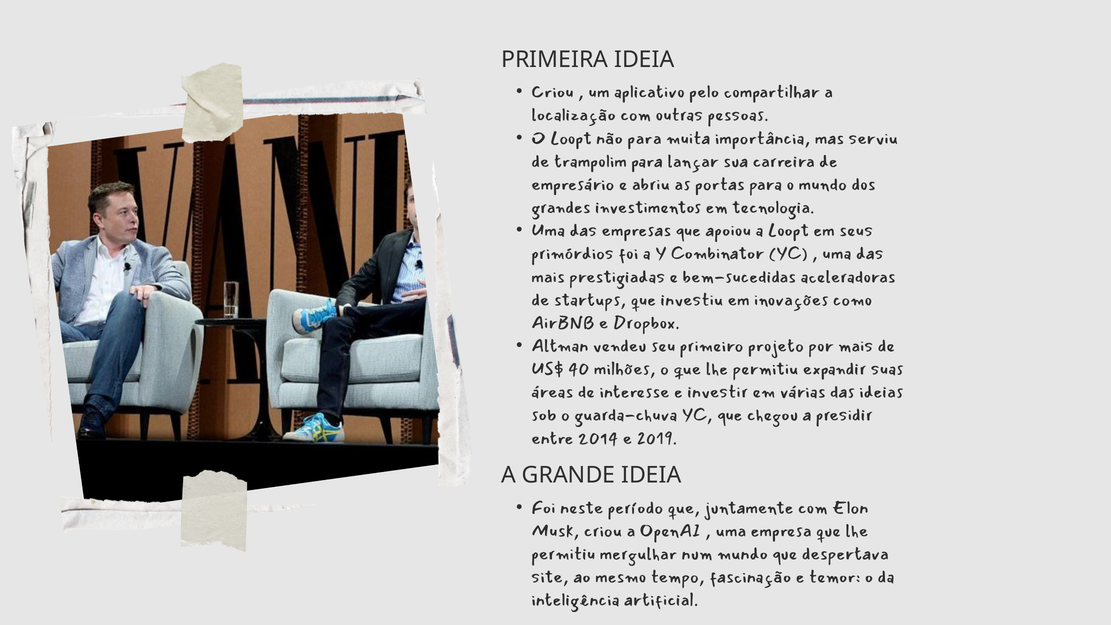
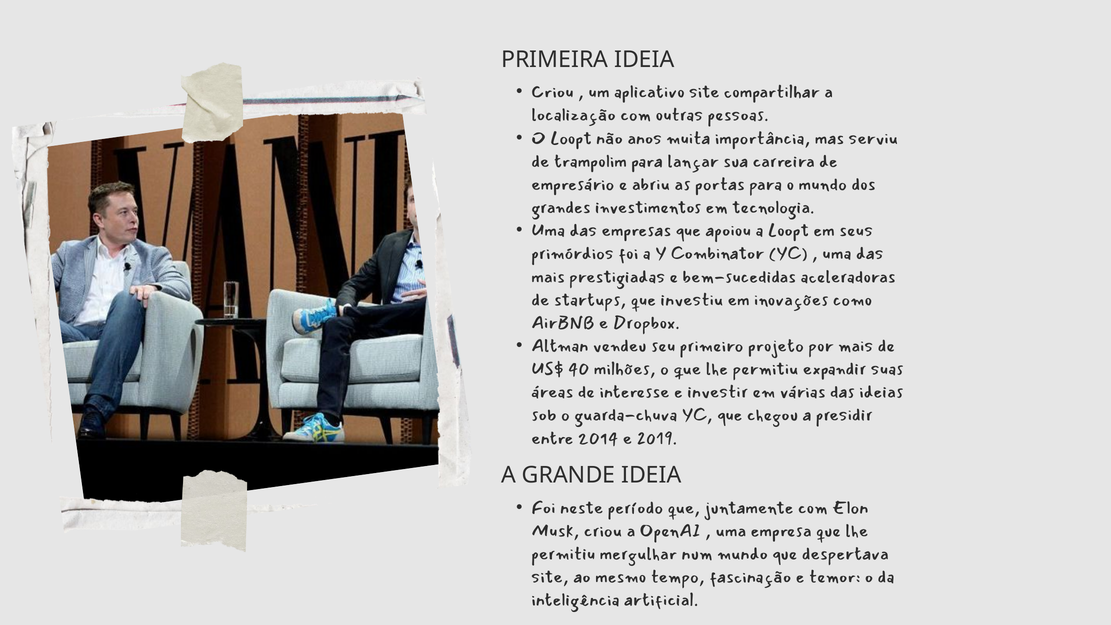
aplicativo pelo: pelo -> site
não para: para -> anos
